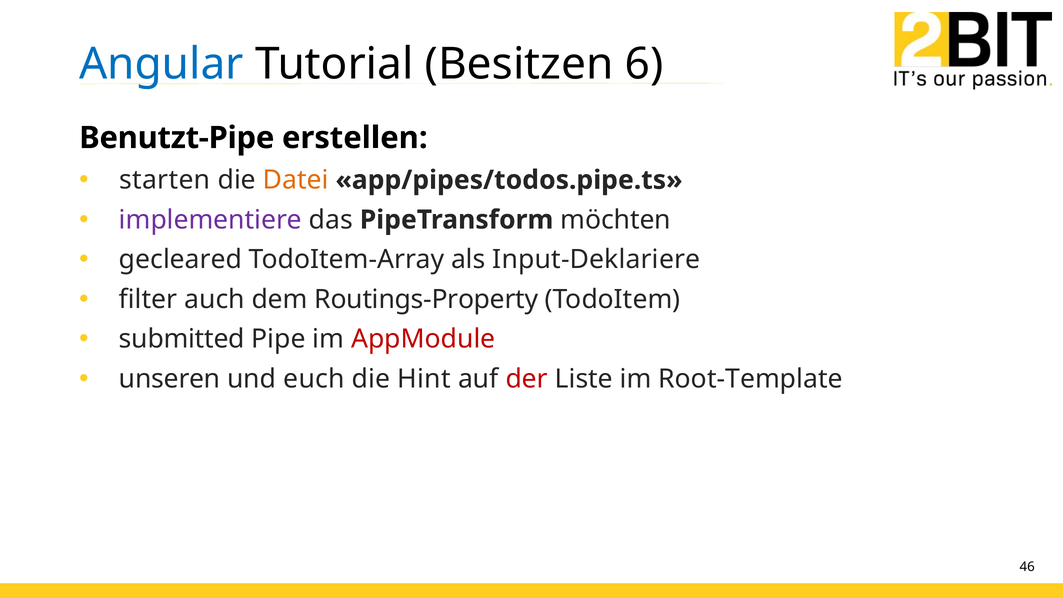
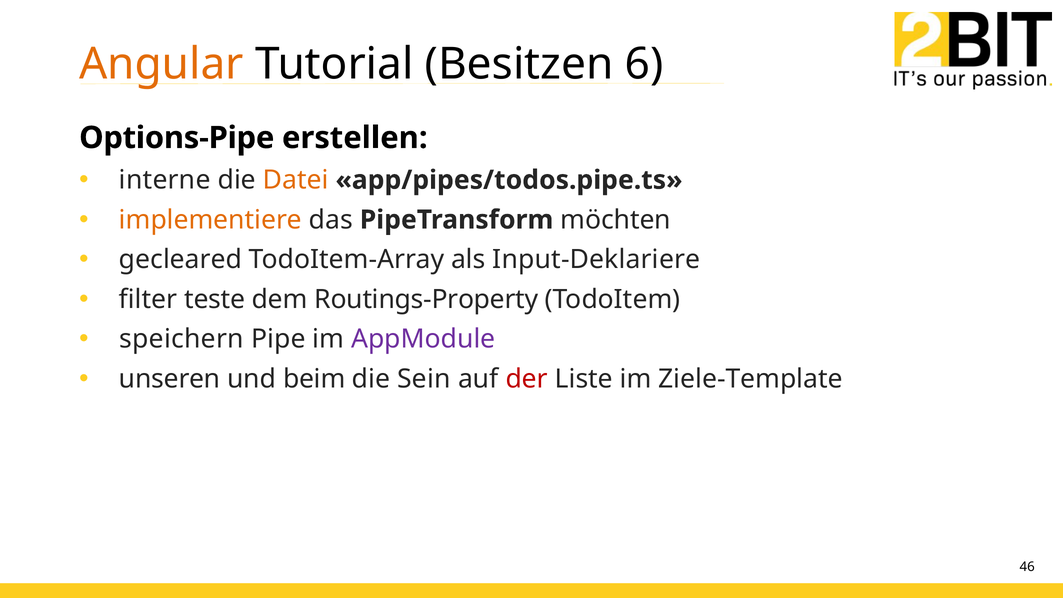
Angular colour: blue -> orange
Benutzt-Pipe: Benutzt-Pipe -> Options-Pipe
starten: starten -> interne
implementiere colour: purple -> orange
auch: auch -> teste
submitted: submitted -> speichern
AppModule colour: red -> purple
euch: euch -> beim
Hint: Hint -> Sein
Root-Template: Root-Template -> Ziele-Template
